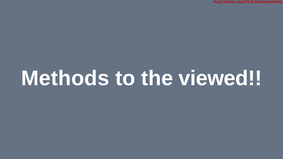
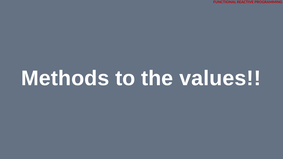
viewed: viewed -> values
